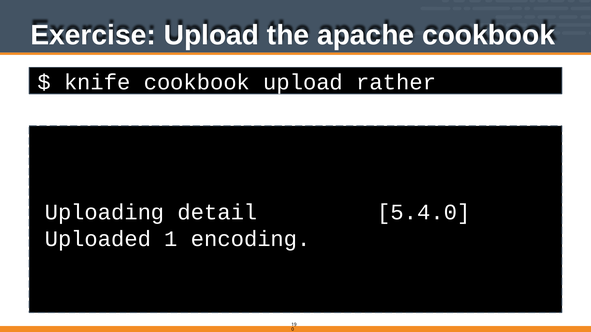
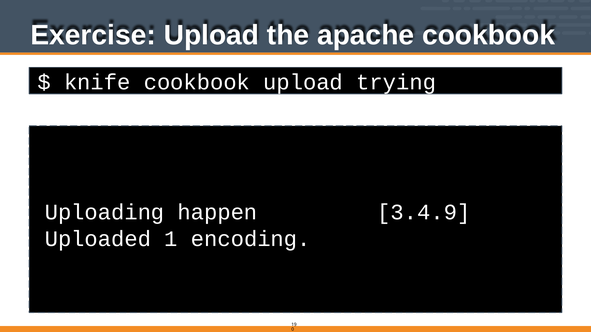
rather: rather -> trying
detail: detail -> happen
5.4.0: 5.4.0 -> 3.4.9
